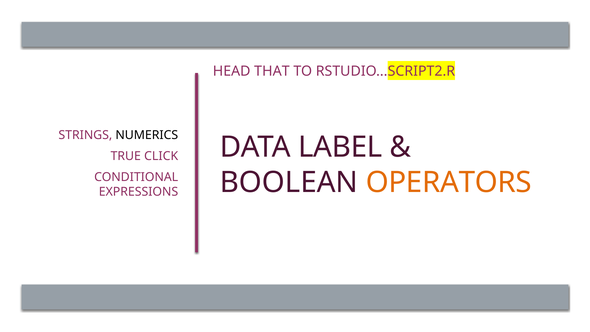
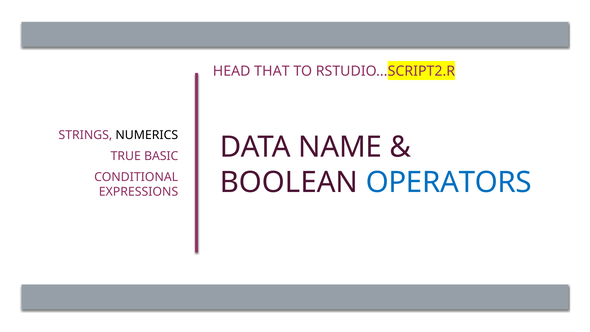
LABEL: LABEL -> NAME
CLICK: CLICK -> BASIC
OPERATORS colour: orange -> blue
